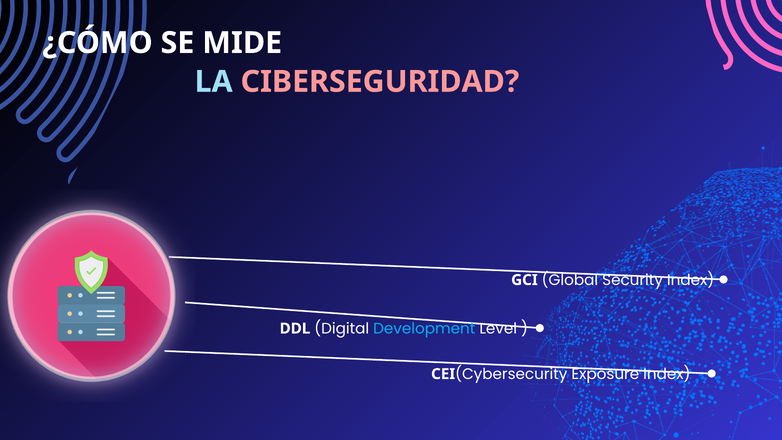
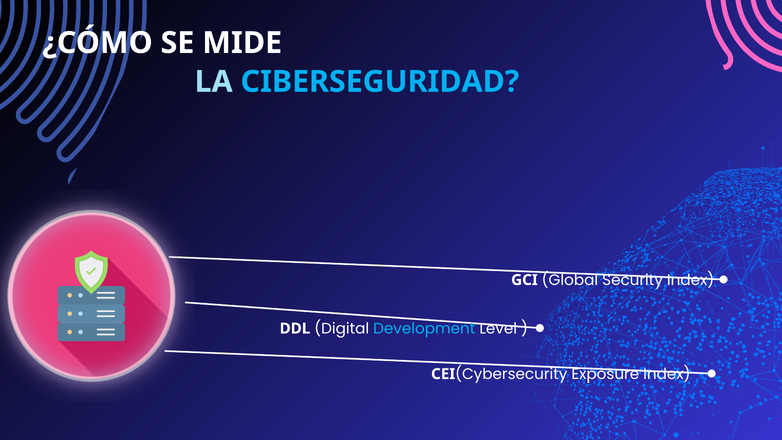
CIBERSEGURIDAD colour: pink -> light blue
